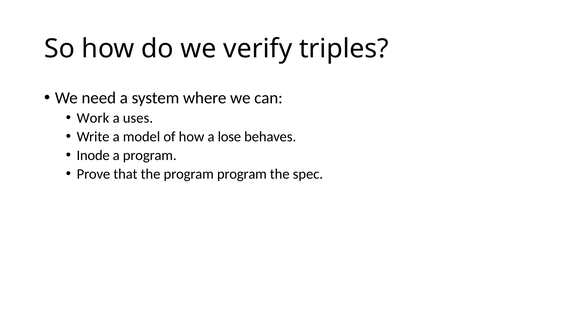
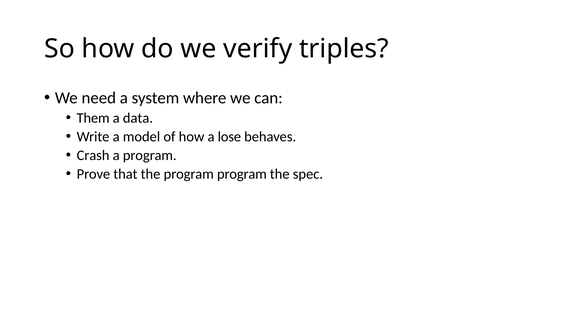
Work: Work -> Them
uses: uses -> data
Inode: Inode -> Crash
